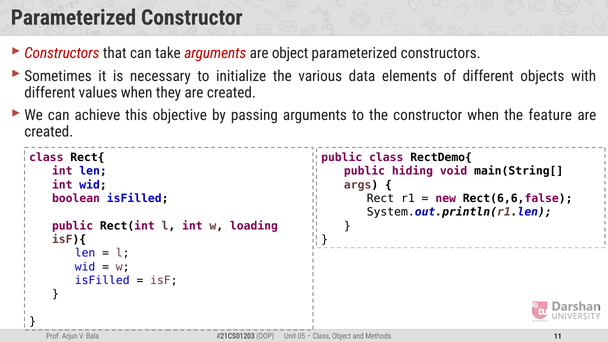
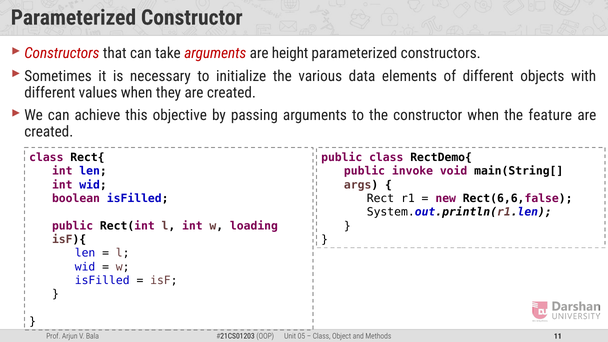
are object: object -> height
hiding: hiding -> invoke
